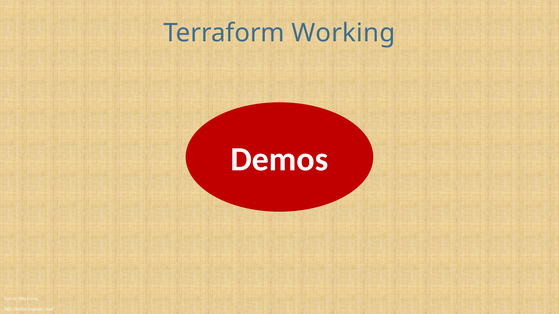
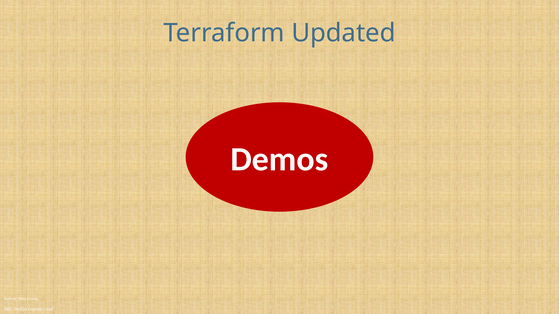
Working: Working -> Updated
